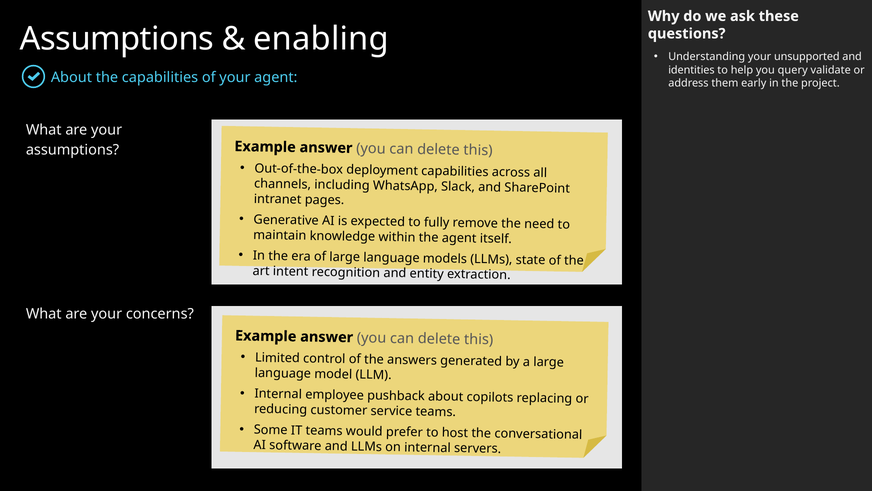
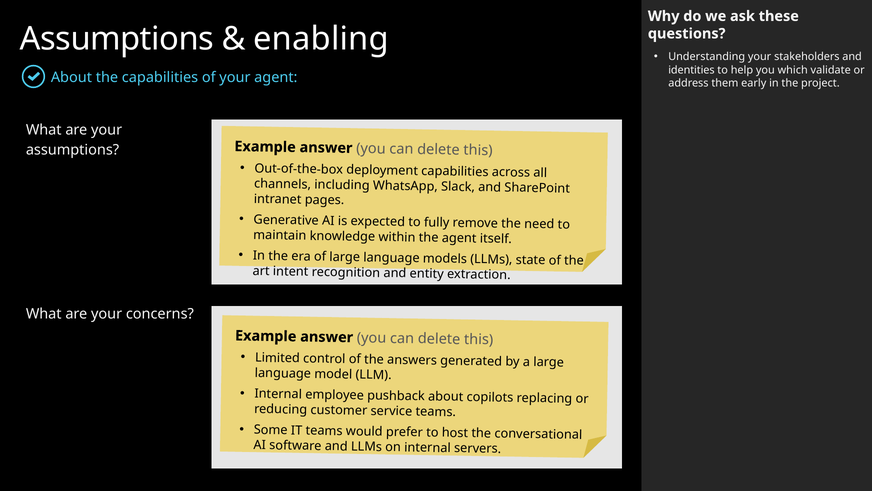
unsupported: unsupported -> stakeholders
query: query -> which
